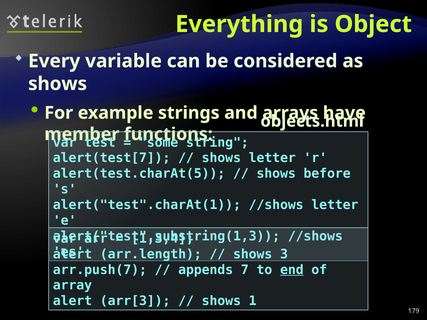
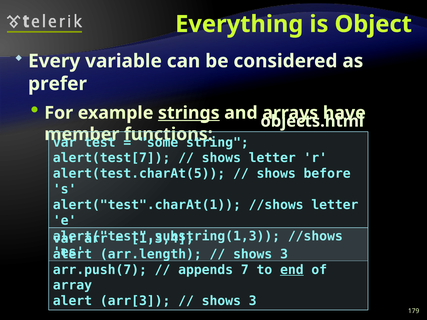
shows at (58, 84): shows -> prefer
strings underline: none -> present
1 at (253, 301): 1 -> 3
